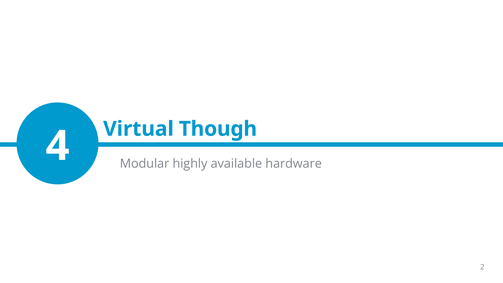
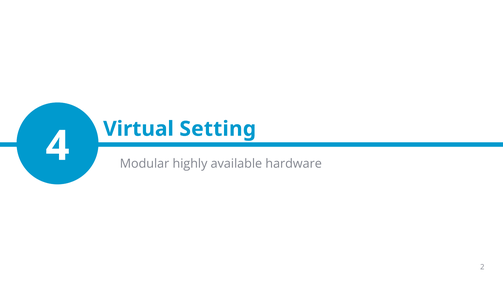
Though: Though -> Setting
